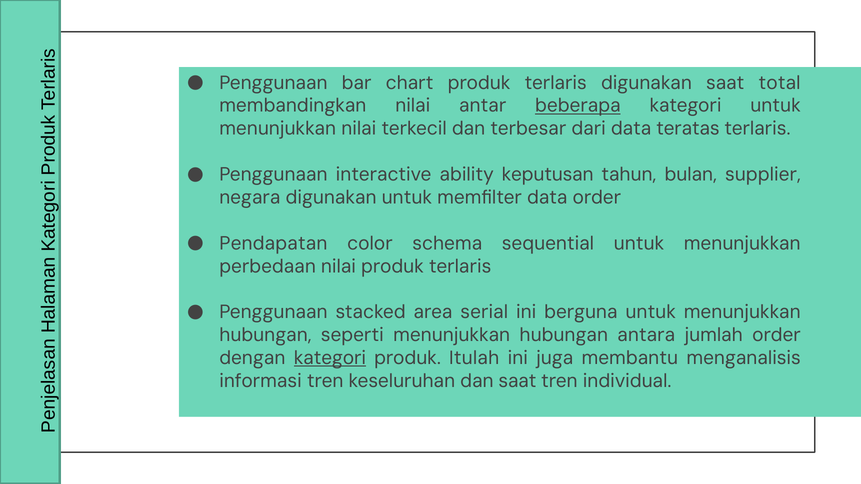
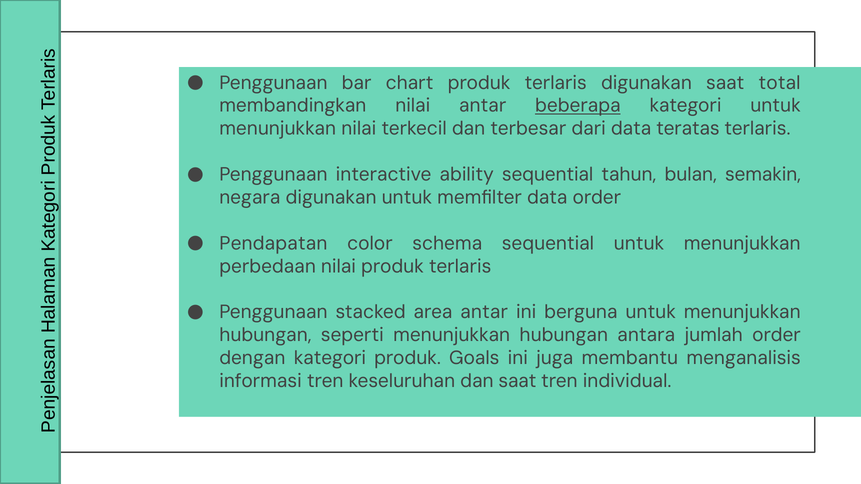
ability keputusan: keputusan -> sequential
supplier: supplier -> semakin
area serial: serial -> antar
kategori at (330, 358) underline: present -> none
Itulah: Itulah -> Goals
